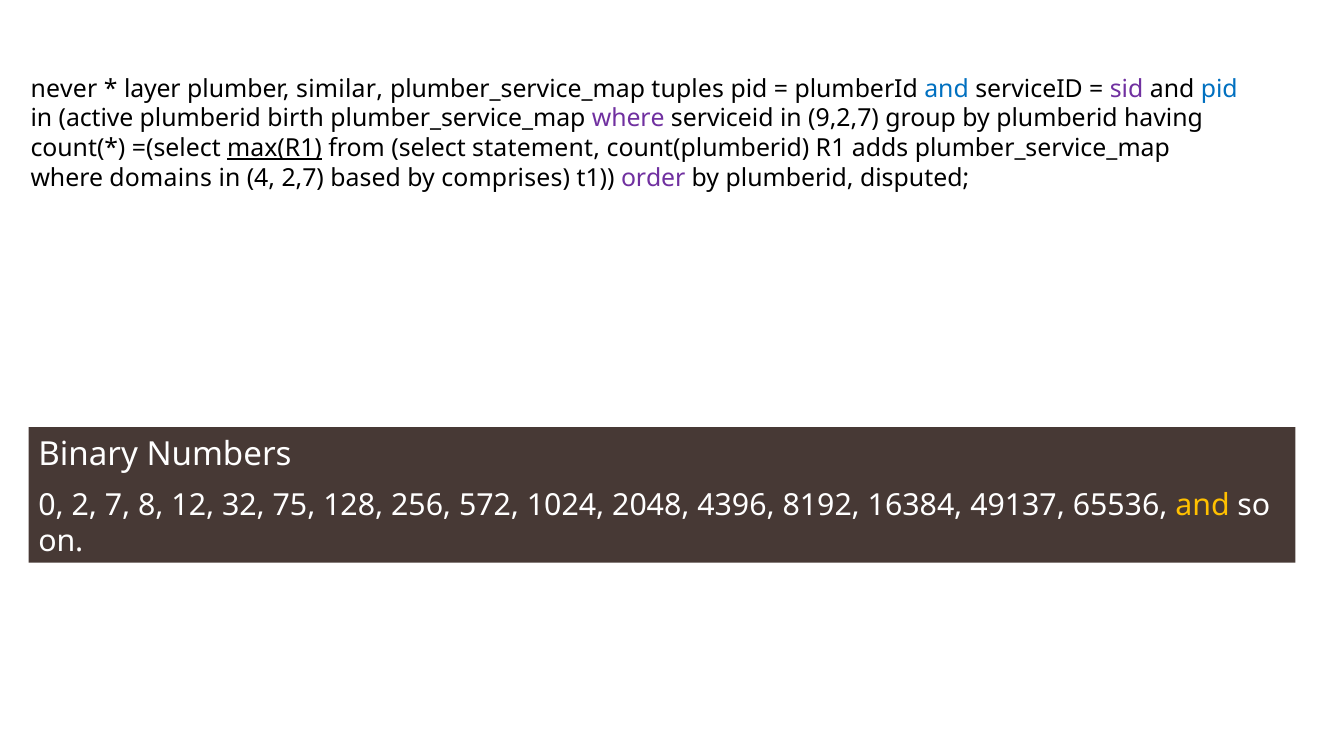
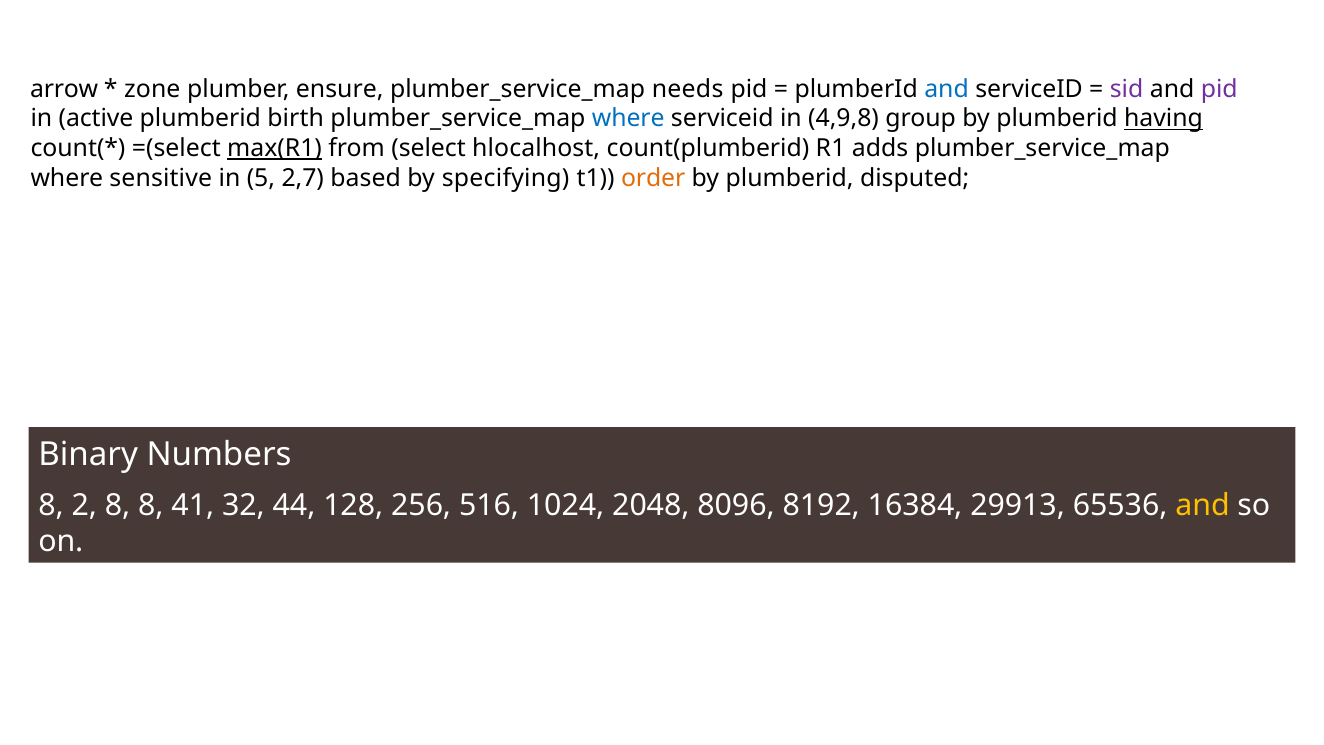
never: never -> arrow
layer: layer -> zone
similar: similar -> ensure
tuples: tuples -> needs
pid at (1219, 89) colour: blue -> purple
where at (628, 119) colour: purple -> blue
9,2,7: 9,2,7 -> 4,9,8
having underline: none -> present
statement: statement -> hlocalhost
domains: domains -> sensitive
4: 4 -> 5
comprises: comprises -> specifying
order colour: purple -> orange
0 at (51, 505): 0 -> 8
2 7: 7 -> 8
12: 12 -> 41
75: 75 -> 44
572: 572 -> 516
4396: 4396 -> 8096
49137: 49137 -> 29913
